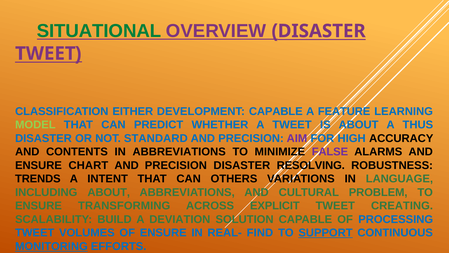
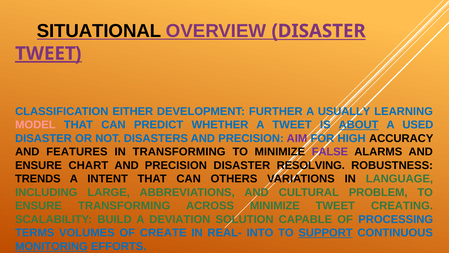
SITUATIONAL colour: green -> black
TWEET at (45, 53) underline: none -> present
DEVELOPMENT CAPABLE: CAPABLE -> FURTHER
FEATURE: FEATURE -> USUALLY
MODEL colour: light green -> pink
ABOUT at (359, 125) underline: none -> present
THUS: THUS -> USED
STANDARD: STANDARD -> DISASTERS
CONTENTS: CONTENTS -> FEATURES
IN ABBREVIATIONS: ABBREVIATIONS -> TRANSFORMING
INCLUDING ABOUT: ABOUT -> LARGE
ACROSS EXPLICIT: EXPLICIT -> MINIMIZE
TWEET at (35, 232): TWEET -> TERMS
OF ENSURE: ENSURE -> CREATE
FIND: FIND -> INTO
